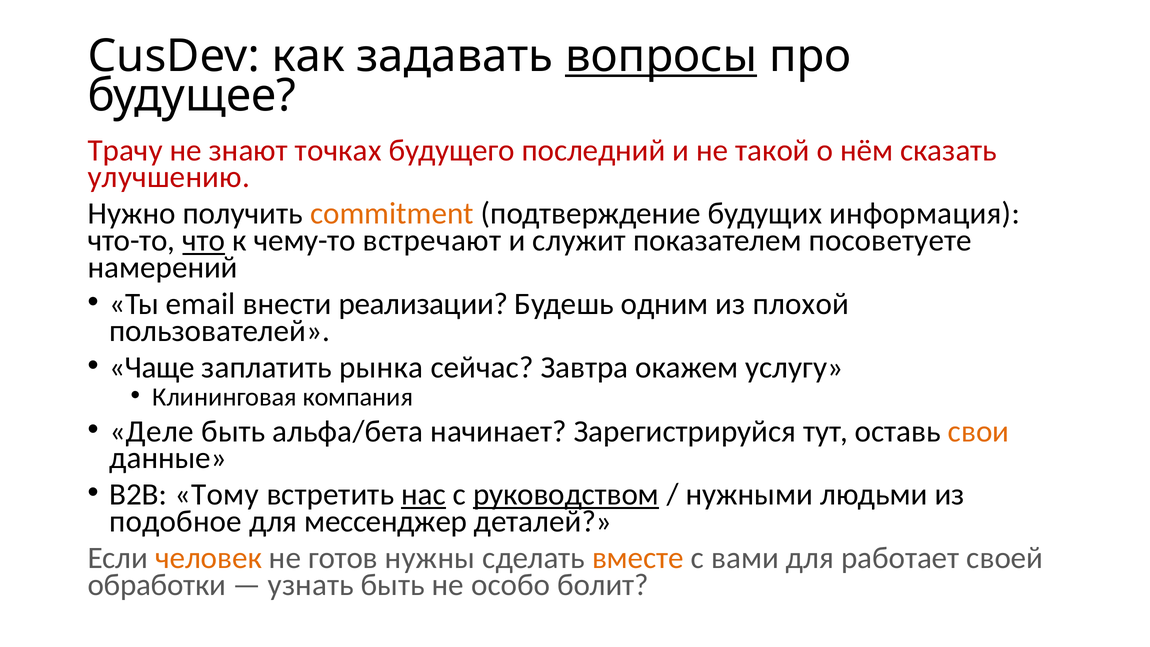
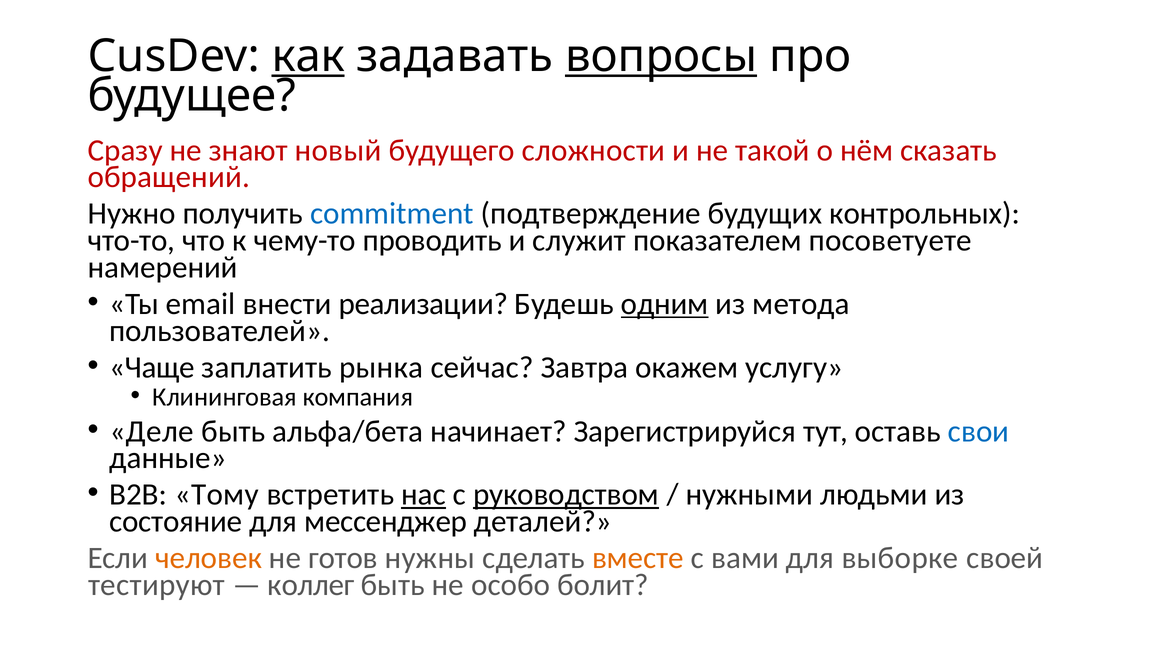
как underline: none -> present
Трачу: Трачу -> Сразу
точках: точках -> новый
последний: последний -> сложности
улучшению: улучшению -> обращений
commitment colour: orange -> blue
информация: информация -> контрольных
что underline: present -> none
встречают: встречают -> проводить
одним underline: none -> present
плохой: плохой -> метода
свои colour: orange -> blue
подобное: подобное -> состояние
работает: работает -> выборке
обработки: обработки -> тестируют
узнать: узнать -> коллег
